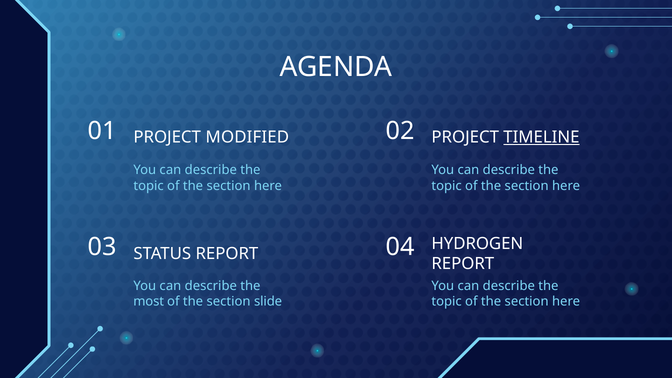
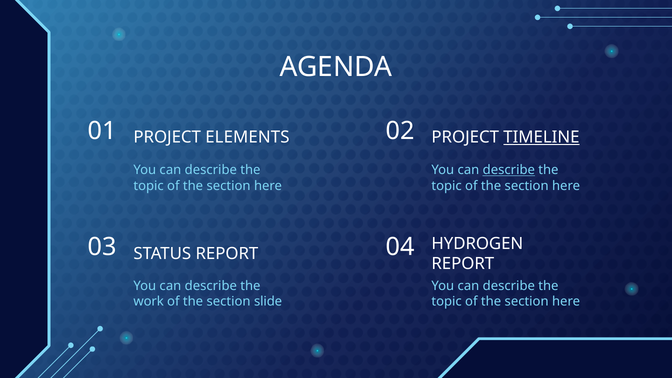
MODIFIED: MODIFIED -> ELEMENTS
describe at (509, 170) underline: none -> present
most: most -> work
